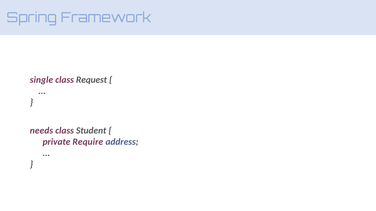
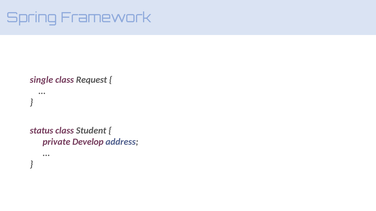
needs: needs -> status
Require: Require -> Develop
